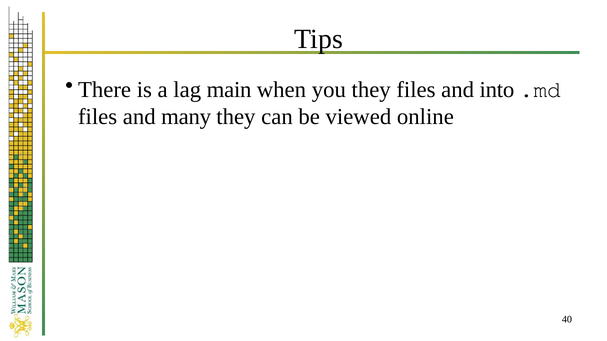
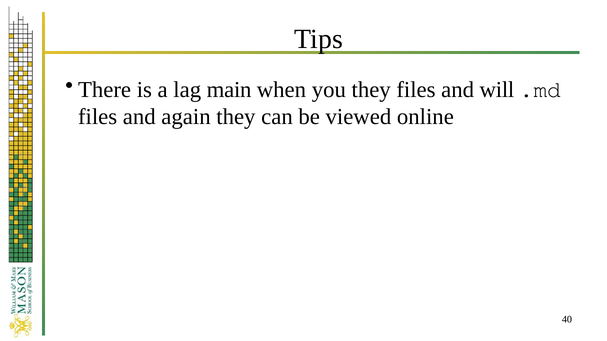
into: into -> will
many: many -> again
